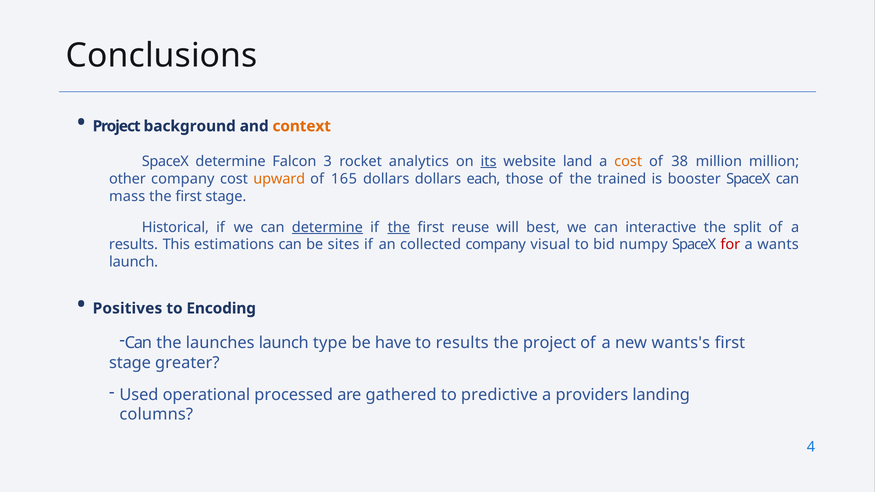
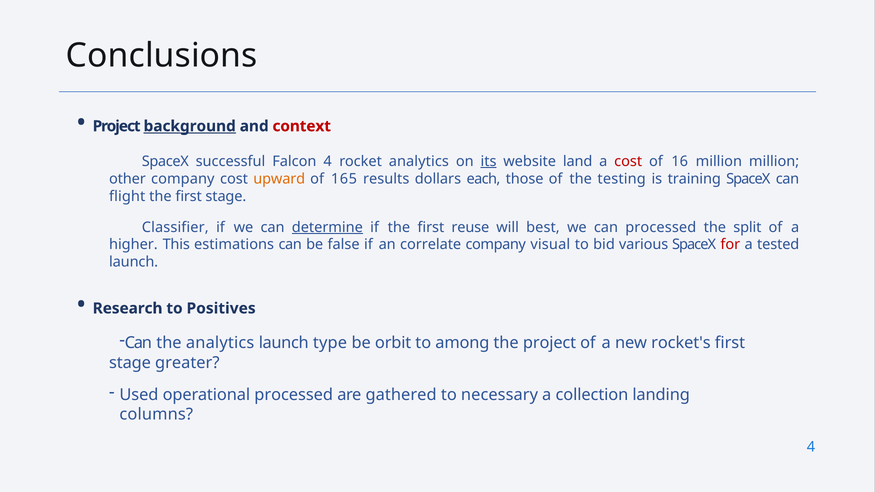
background underline: none -> present
context colour: orange -> red
SpaceX determine: determine -> successful
Falcon 3: 3 -> 4
cost at (628, 161) colour: orange -> red
38: 38 -> 16
165 dollars: dollars -> results
trained: trained -> testing
booster: booster -> training
mass: mass -> flight
Historical: Historical -> Classifier
the at (399, 227) underline: present -> none
can interactive: interactive -> processed
results at (133, 245): results -> higher
sites: sites -> false
collected: collected -> correlate
numpy: numpy -> various
wants: wants -> tested
Positives: Positives -> Research
Encoding: Encoding -> Positives
the launches: launches -> analytics
have: have -> orbit
to results: results -> among
wants's: wants's -> rocket's
predictive: predictive -> necessary
providers: providers -> collection
